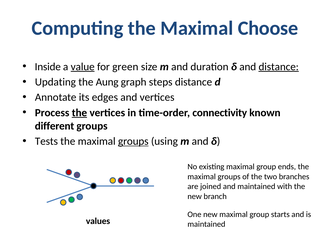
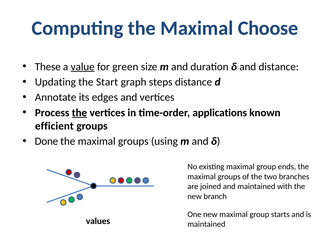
Inside: Inside -> These
distance at (279, 67) underline: present -> none
Aung: Aung -> Start
connectivity: connectivity -> applications
different: different -> efficient
Tests: Tests -> Done
groups at (133, 142) underline: present -> none
